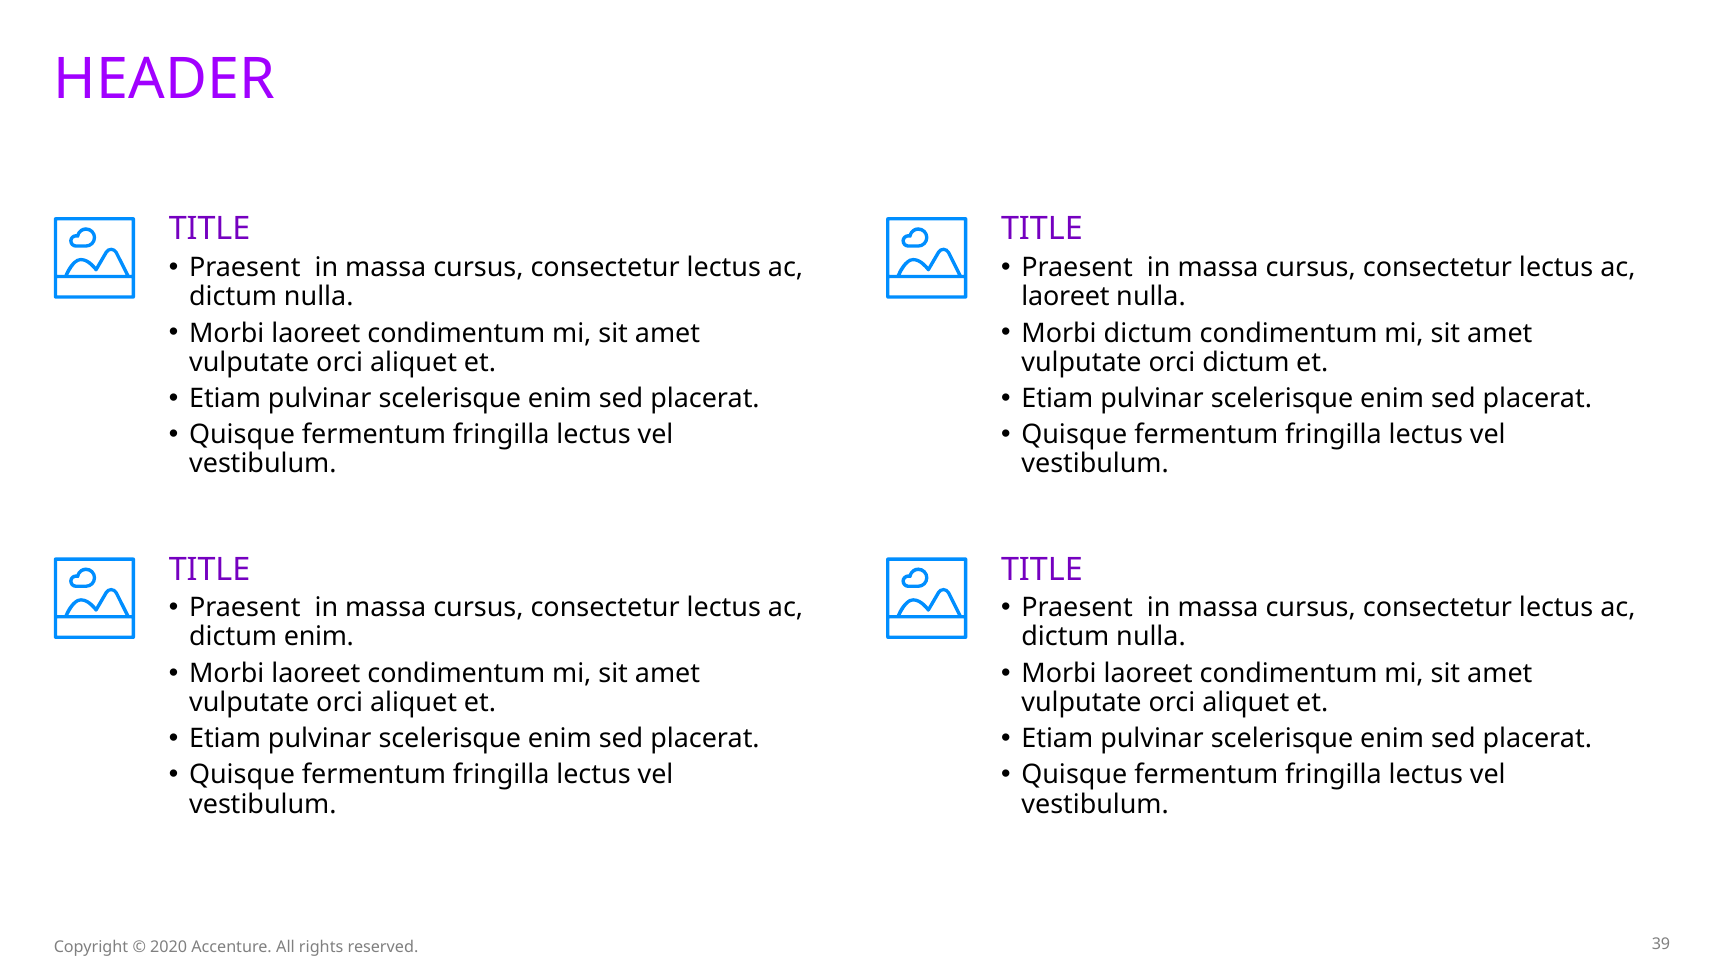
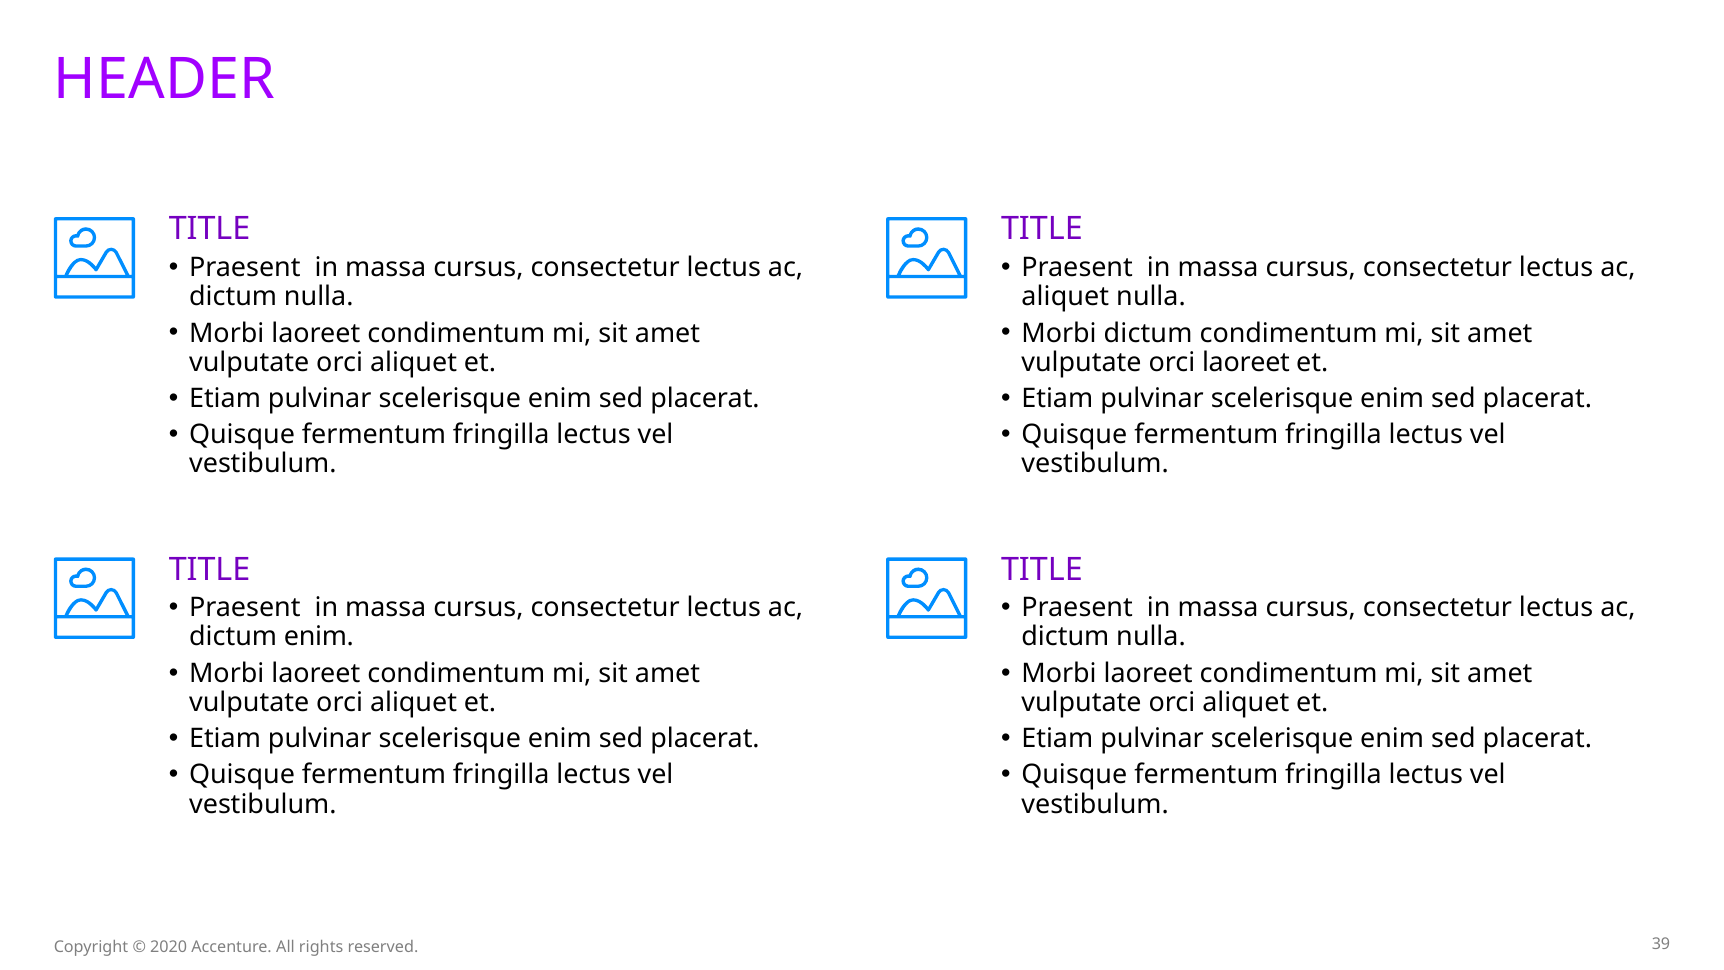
laoreet at (1066, 297): laoreet -> aliquet
orci dictum: dictum -> laoreet
